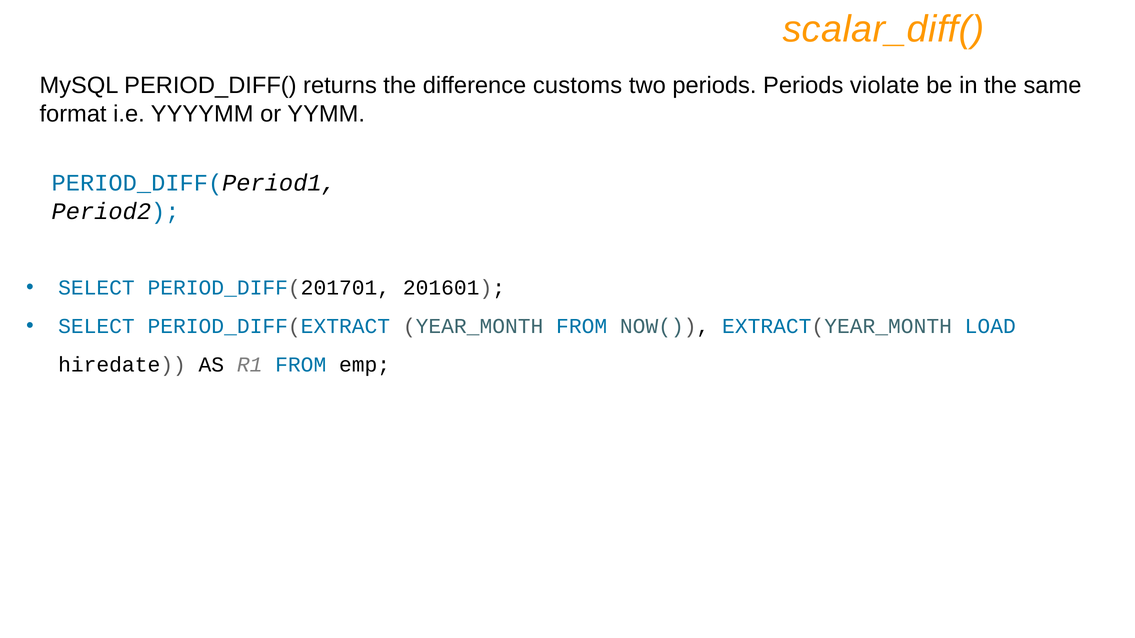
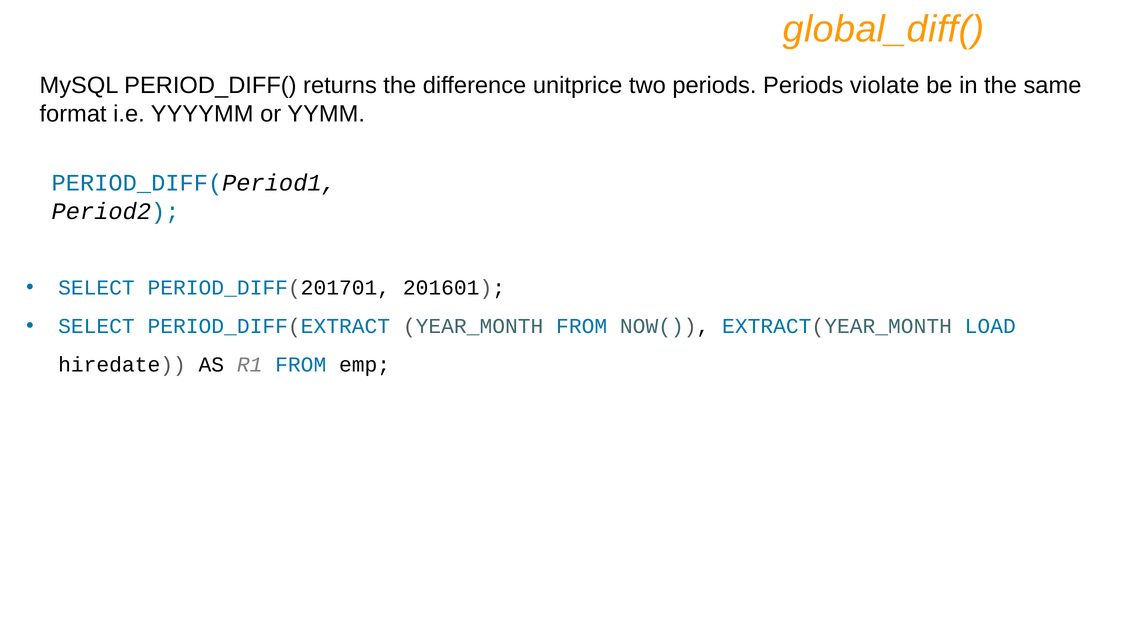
scalar_diff(: scalar_diff( -> global_diff(
customs: customs -> unitprice
